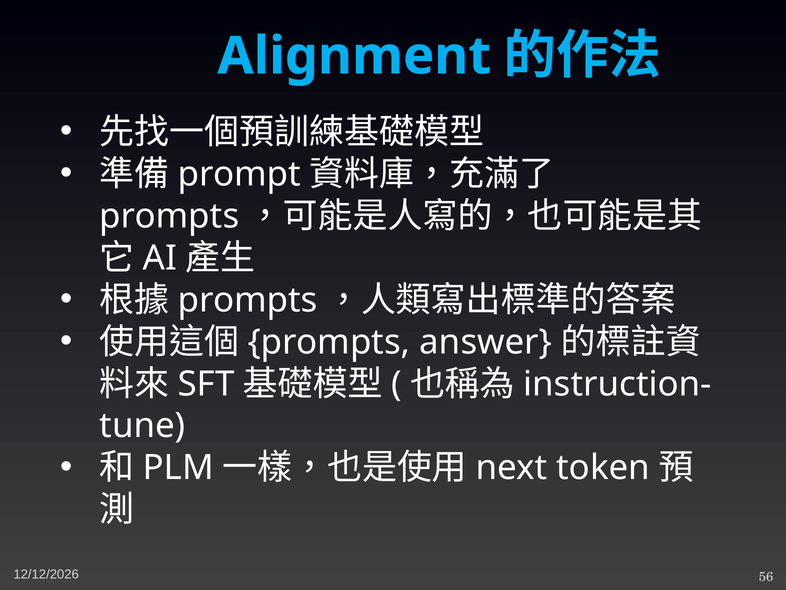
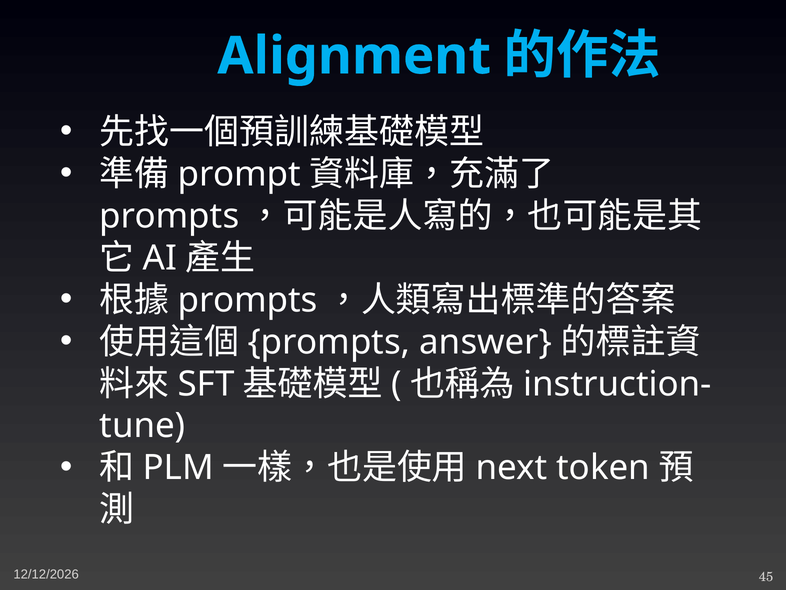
56: 56 -> 45
